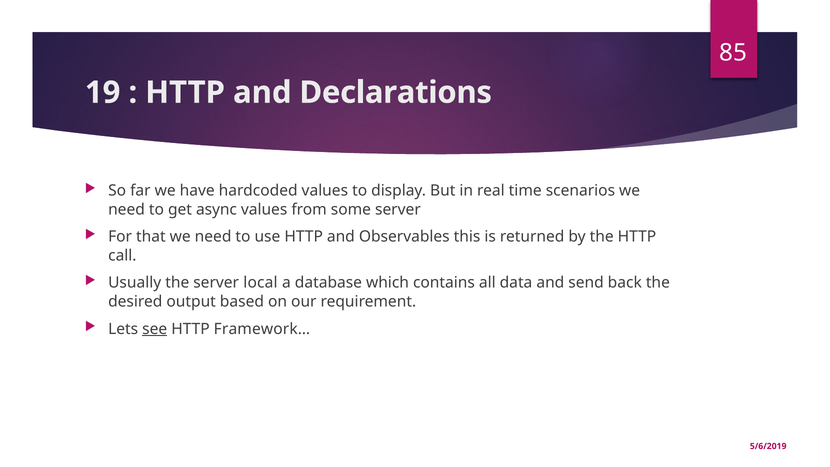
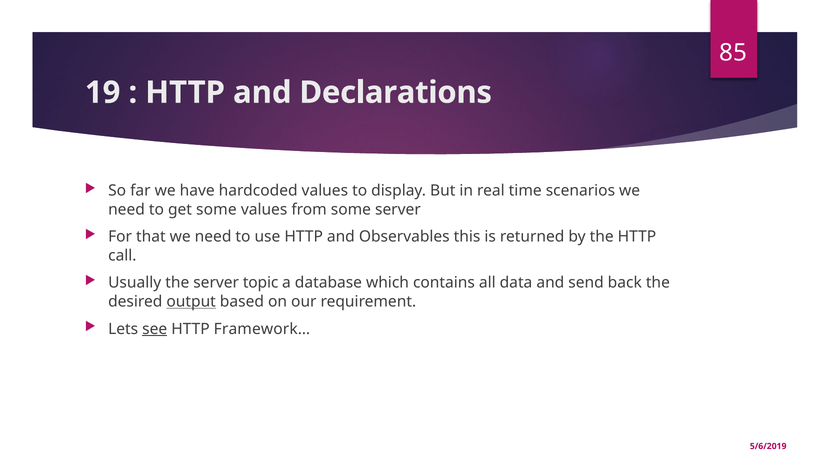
get async: async -> some
local: local -> topic
output underline: none -> present
